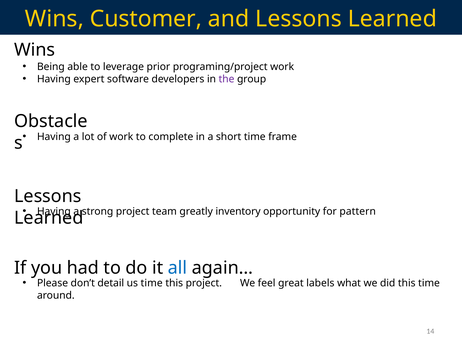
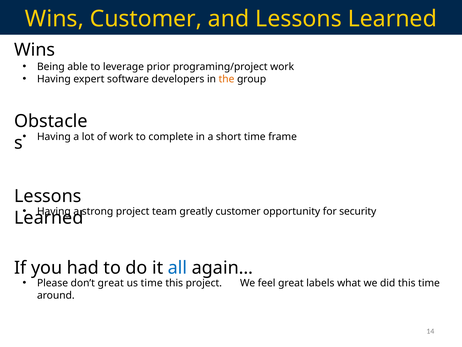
the colour: purple -> orange
greatly inventory: inventory -> customer
pattern: pattern -> security
don’t detail: detail -> great
